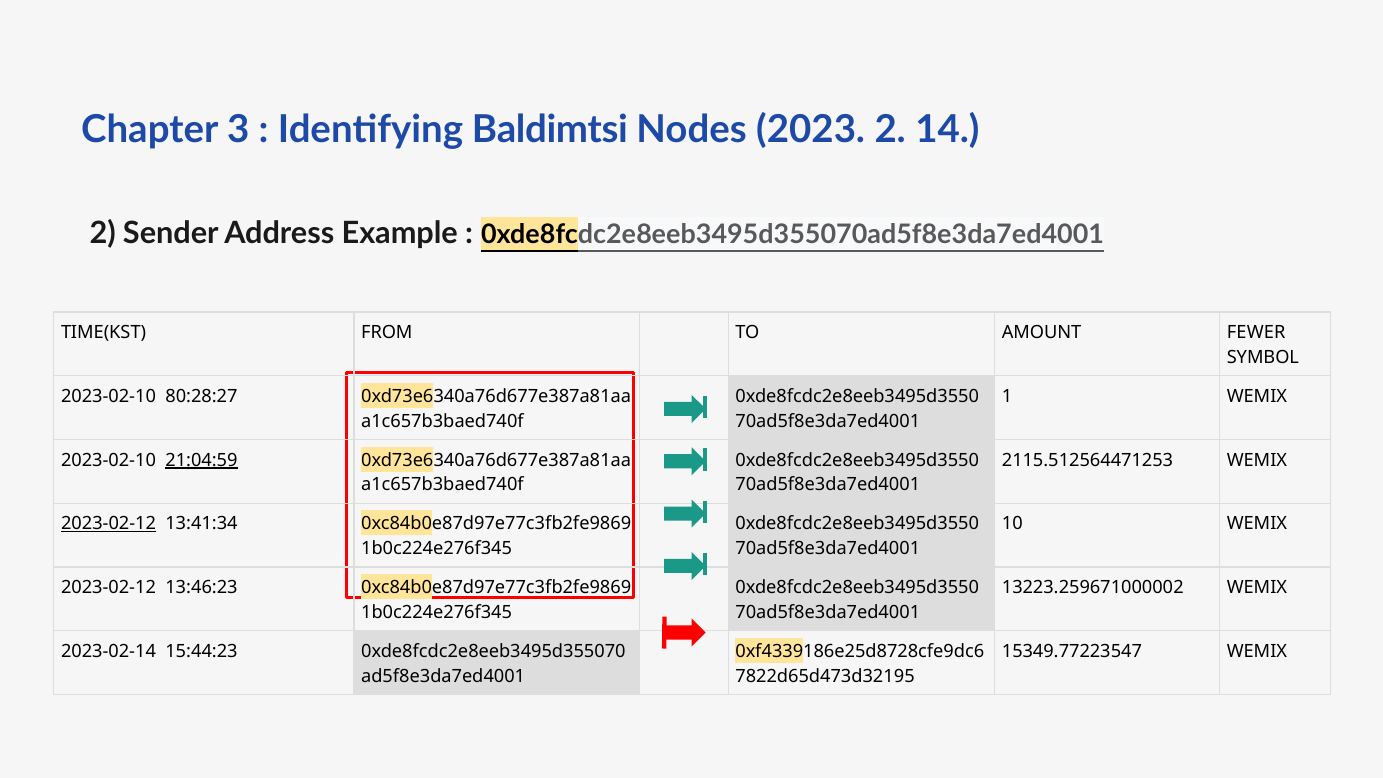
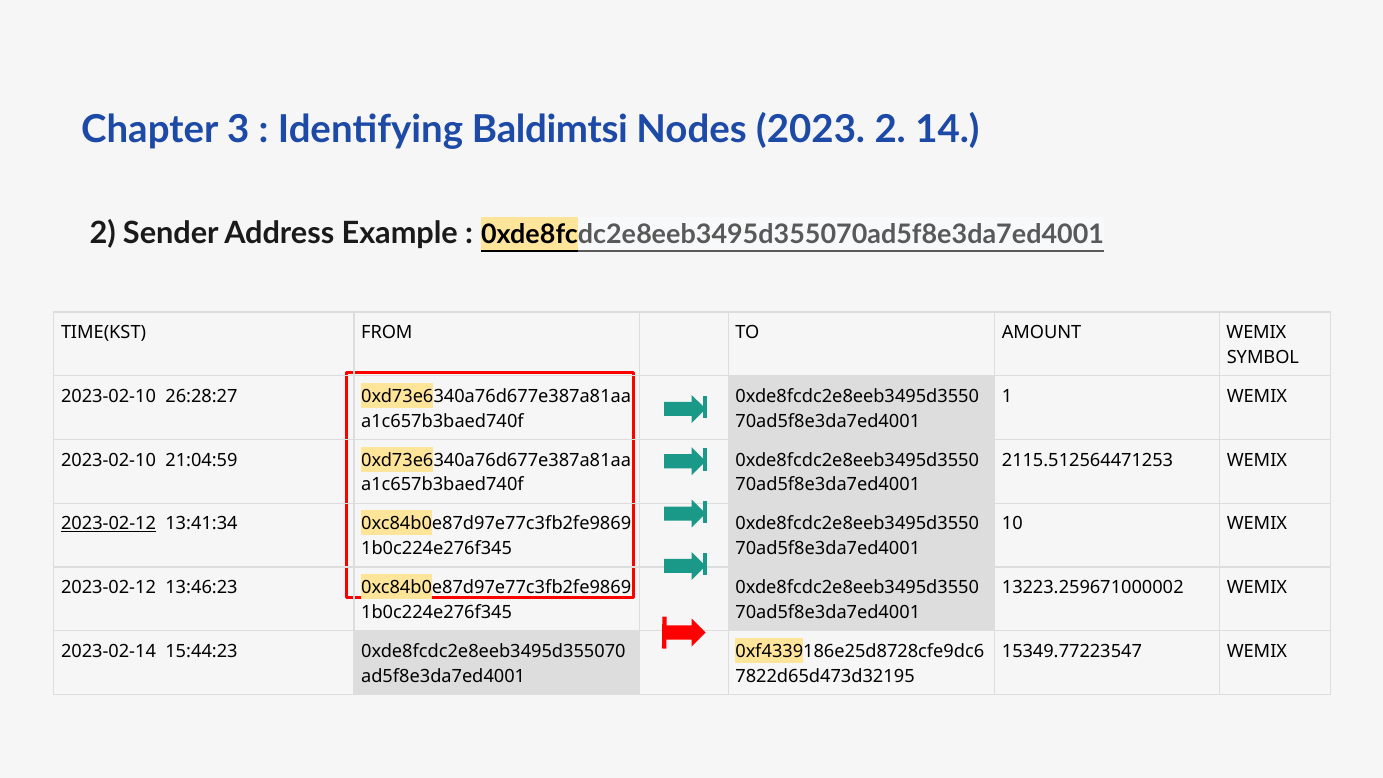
AMOUNT FEWER: FEWER -> WEMIX
80:28:27: 80:28:27 -> 26:28:27
21:04:59 underline: present -> none
